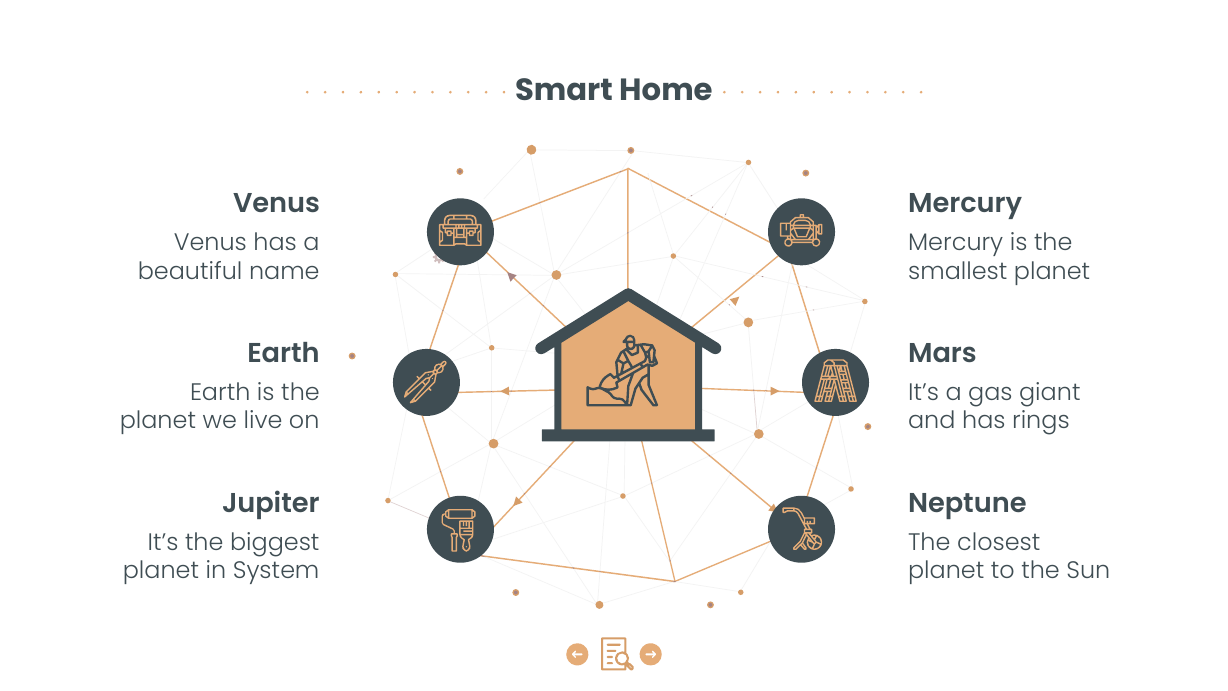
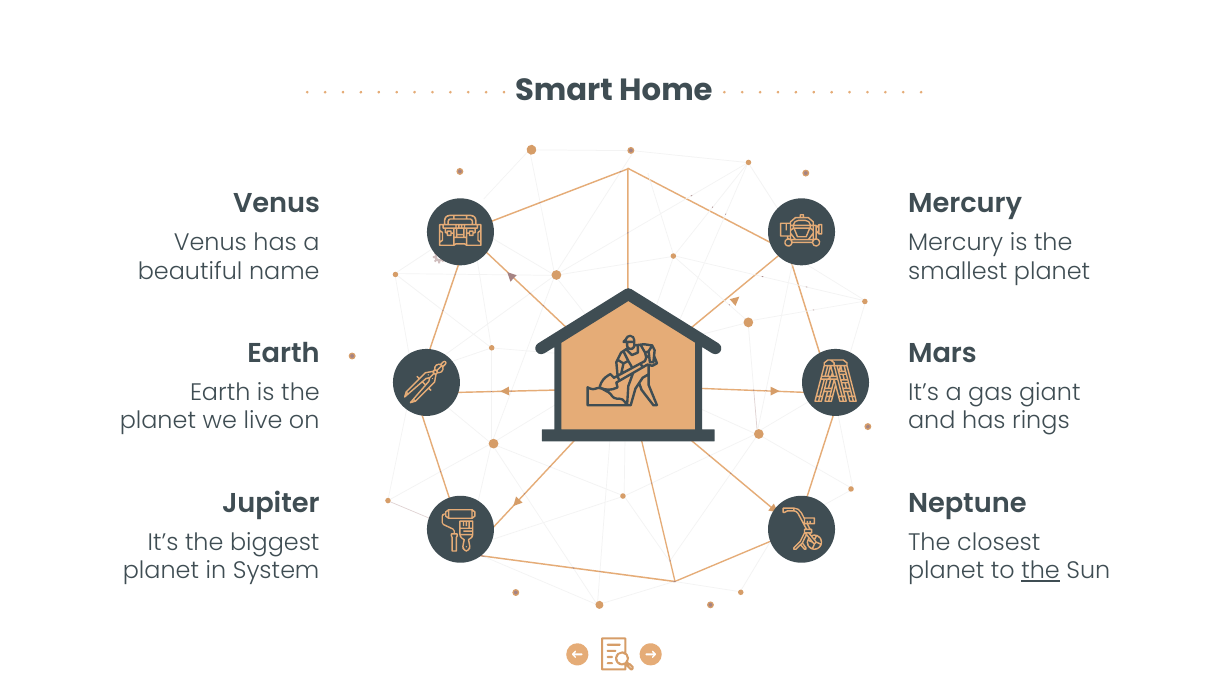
the at (1041, 571) underline: none -> present
